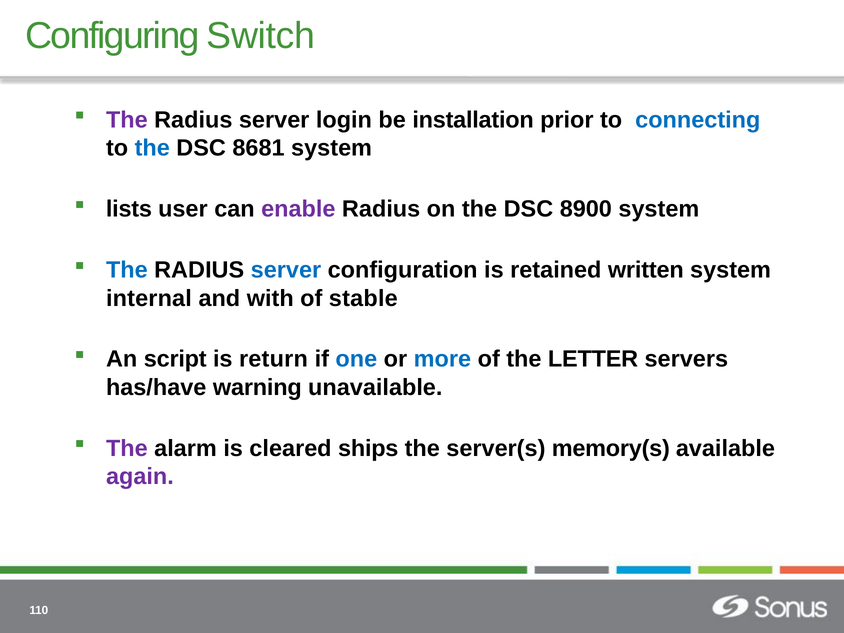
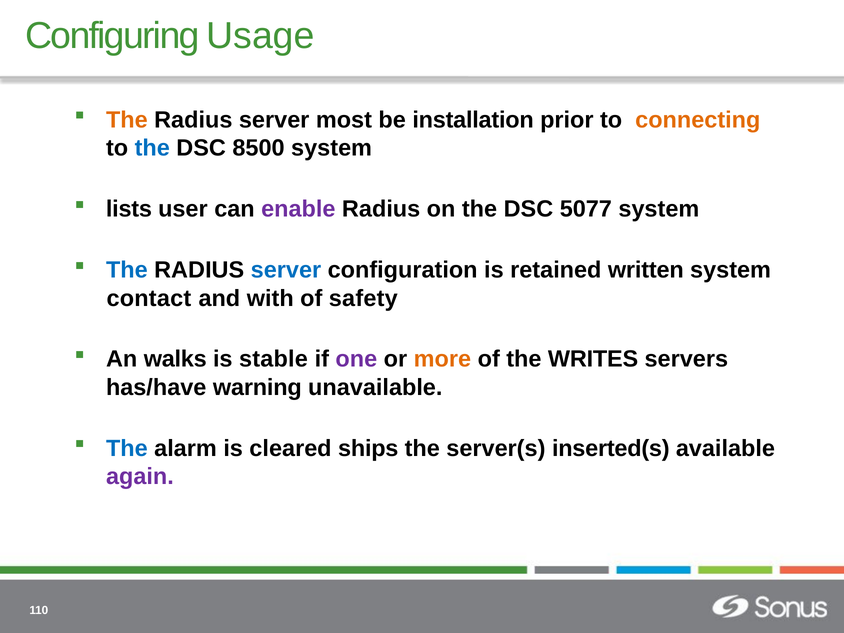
Switch: Switch -> Usage
The at (127, 120) colour: purple -> orange
login: login -> most
connecting colour: blue -> orange
8681: 8681 -> 8500
8900: 8900 -> 5077
internal: internal -> contact
stable: stable -> safety
script: script -> walks
return: return -> stable
one colour: blue -> purple
more colour: blue -> orange
LETTER: LETTER -> WRITES
The at (127, 448) colour: purple -> blue
memory(s: memory(s -> inserted(s
